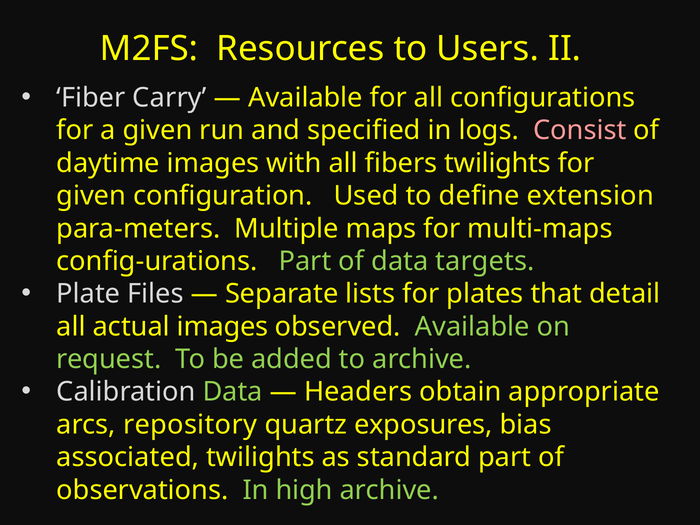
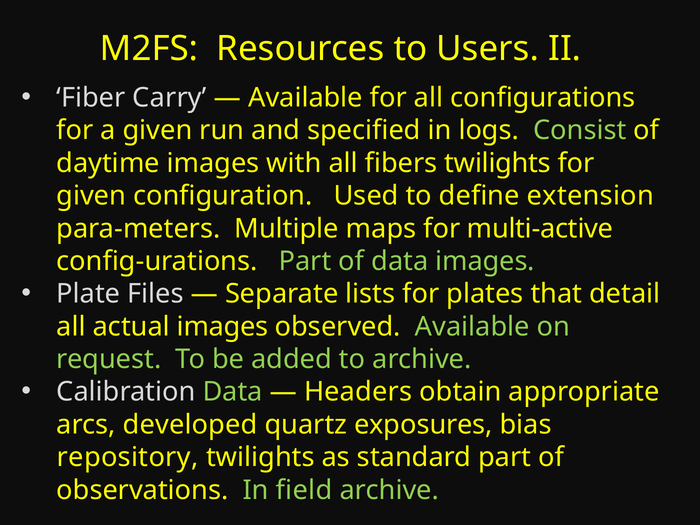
Consist colour: pink -> light green
multi-maps: multi-maps -> multi-active
data targets: targets -> images
repository: repository -> developed
associated: associated -> repository
high: high -> field
